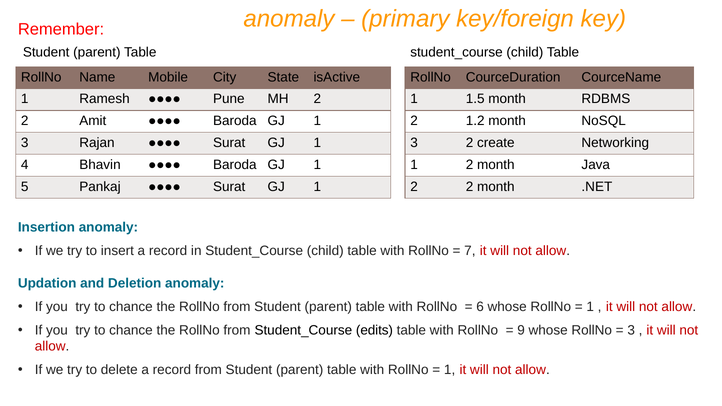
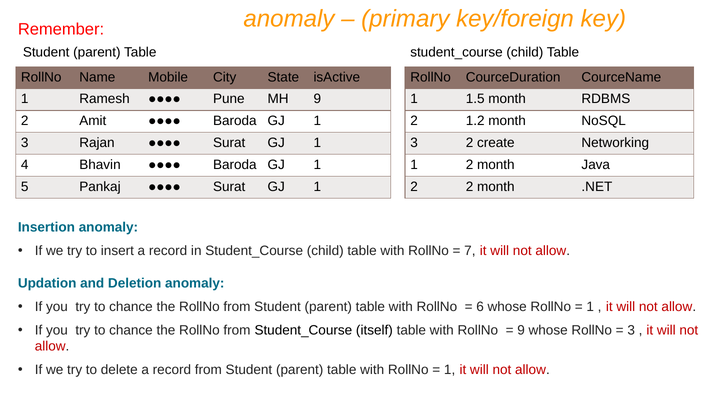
MH 2: 2 -> 9
edits: edits -> itself
